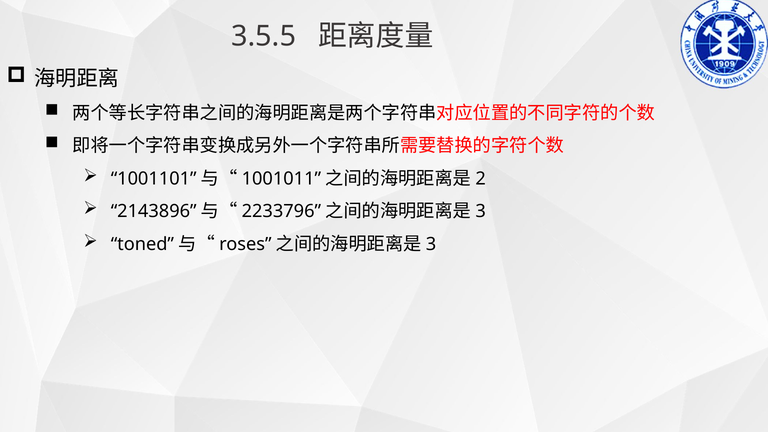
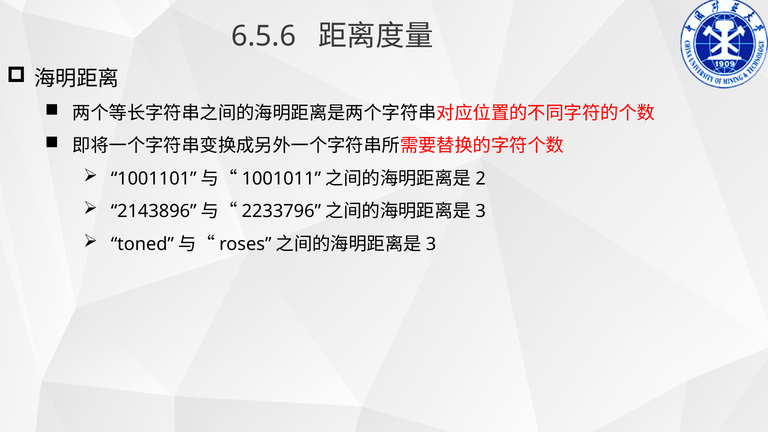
3.5.5: 3.5.5 -> 6.5.6
